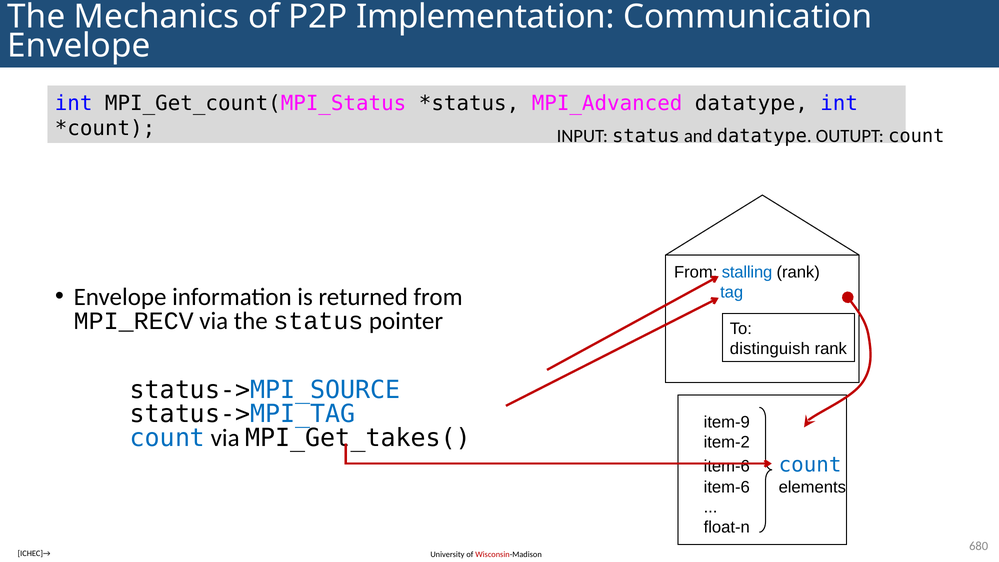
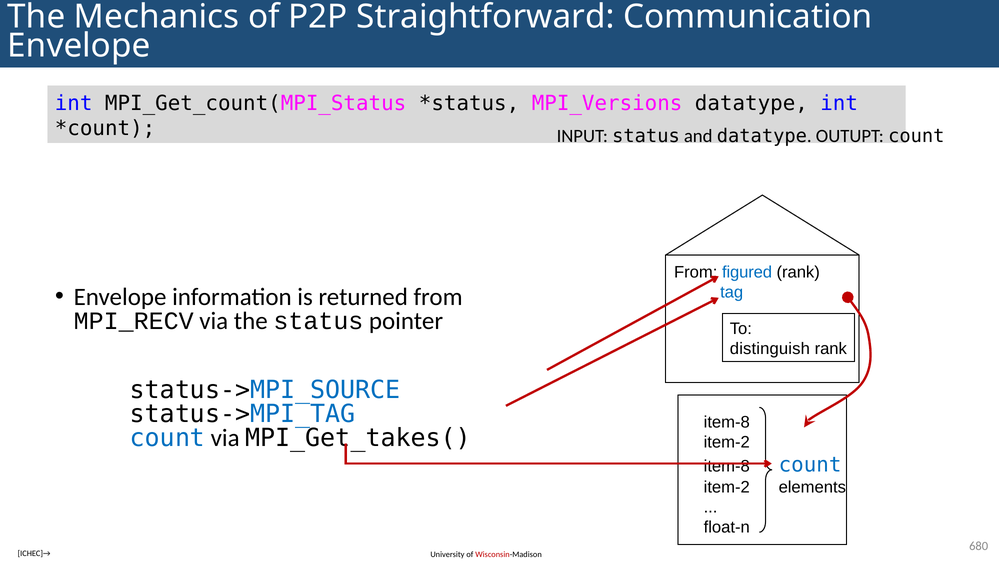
Implementation: Implementation -> Straightforward
MPI_Advanced: MPI_Advanced -> MPI_Versions
stalling: stalling -> figured
item-9 at (727, 422): item-9 -> item-8
item-6 at (727, 466): item-6 -> item-8
item-6 at (727, 487): item-6 -> item-2
